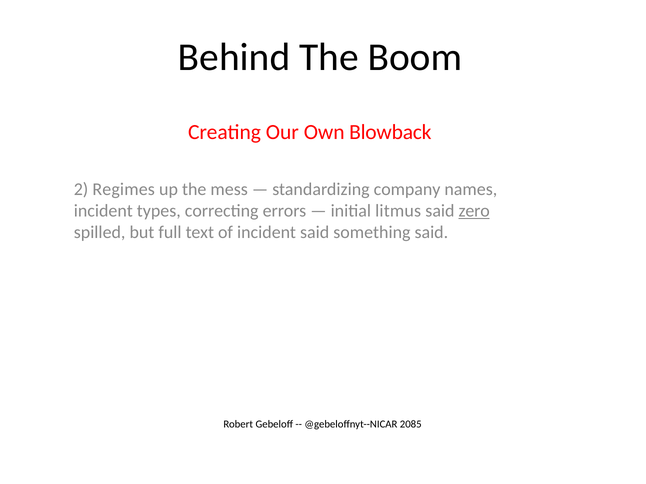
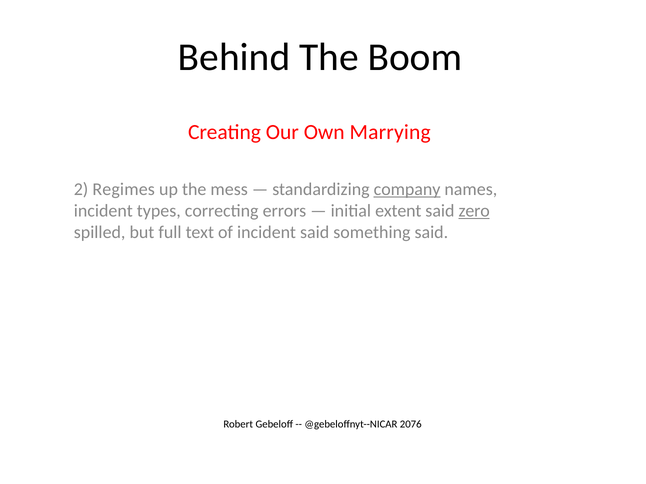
Blowback: Blowback -> Marrying
company underline: none -> present
litmus: litmus -> extent
2085: 2085 -> 2076
